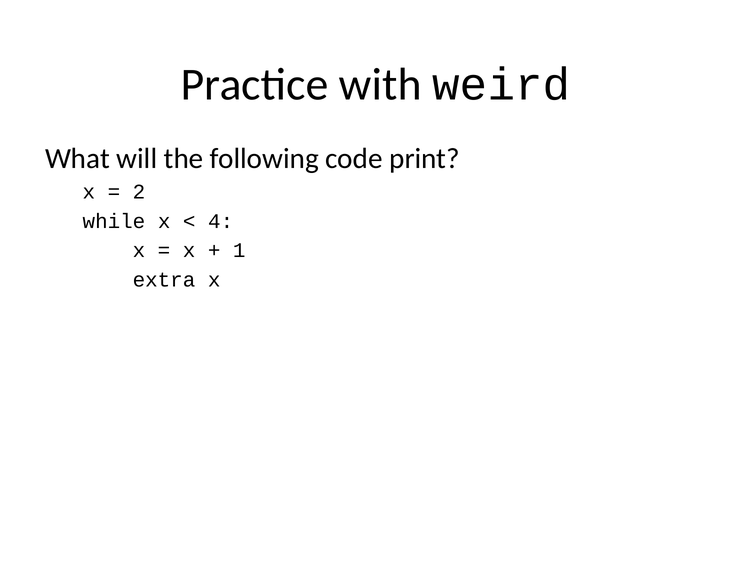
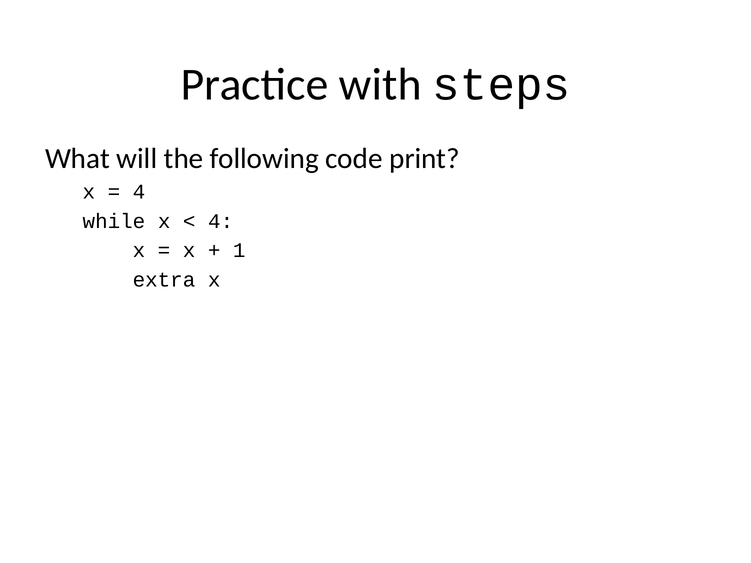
weird: weird -> steps
2 at (139, 192): 2 -> 4
